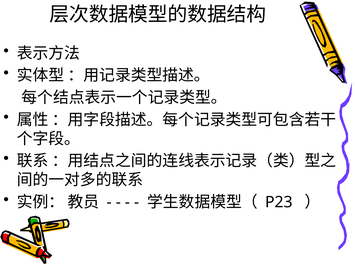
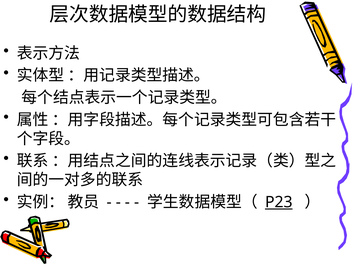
P23 underline: none -> present
